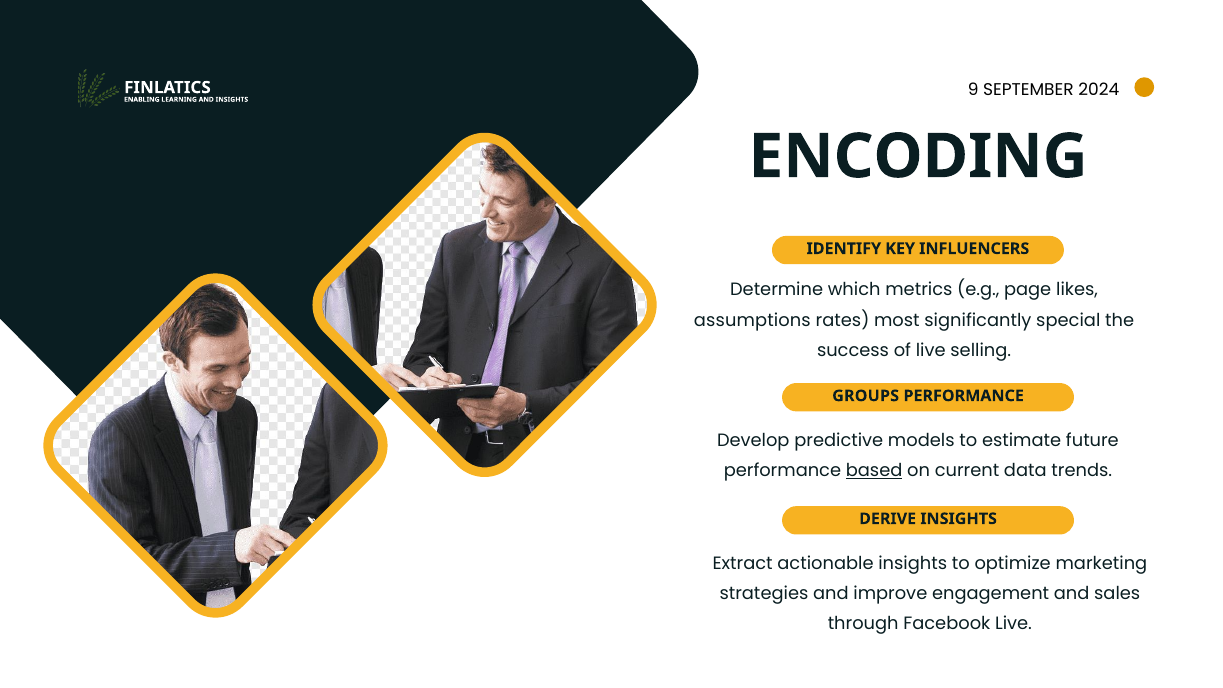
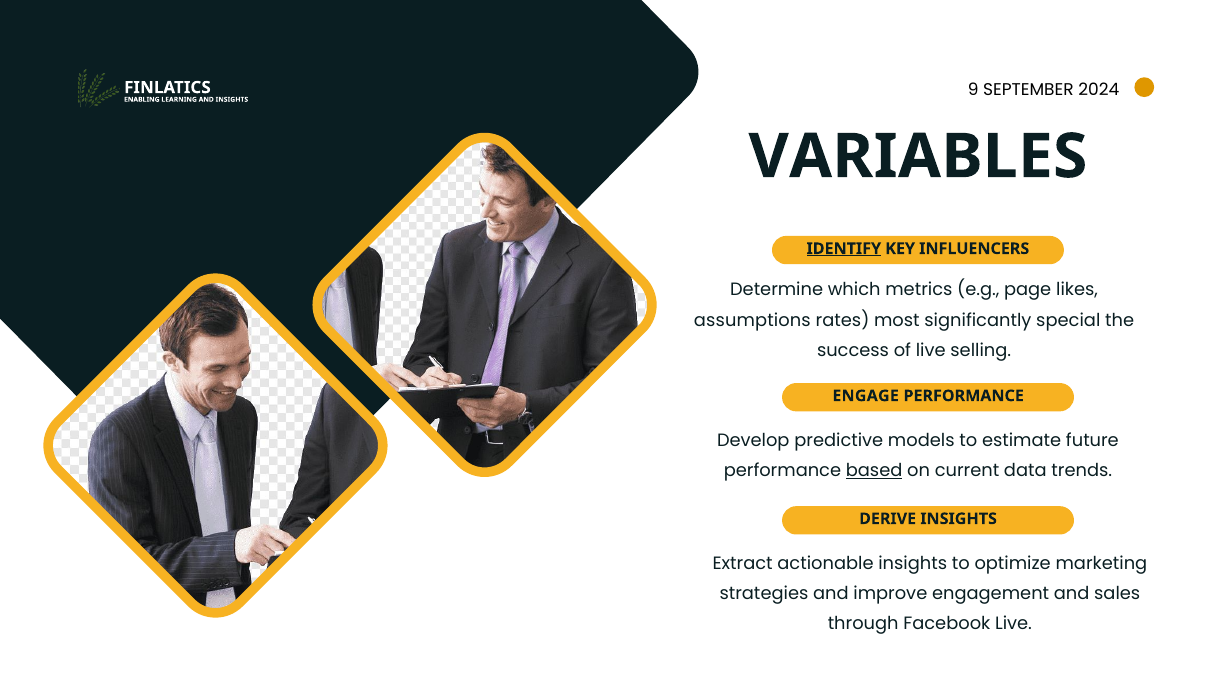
ENCODING: ENCODING -> VARIABLES
IDENTIFY underline: none -> present
GROUPS: GROUPS -> ENGAGE
